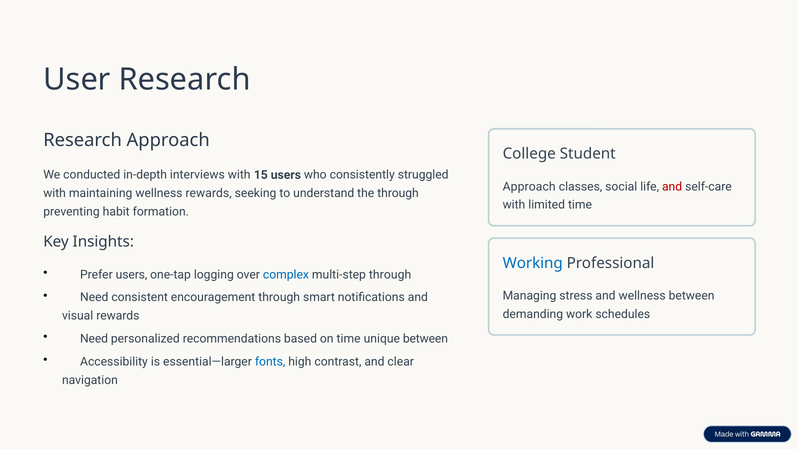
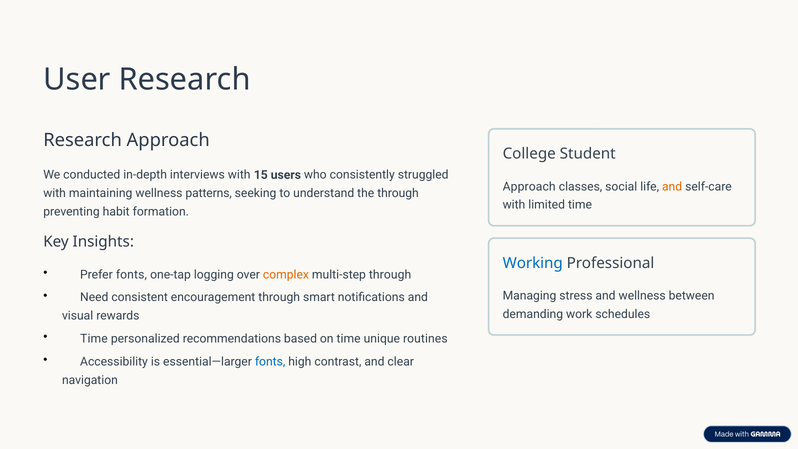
and at (672, 186) colour: red -> orange
wellness rewards: rewards -> patterns
Prefer users: users -> fonts
complex colour: blue -> orange
Need at (94, 339): Need -> Time
unique between: between -> routines
